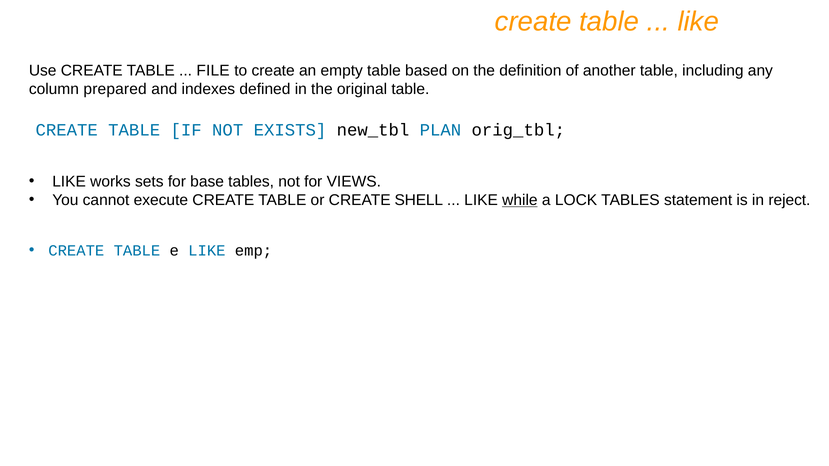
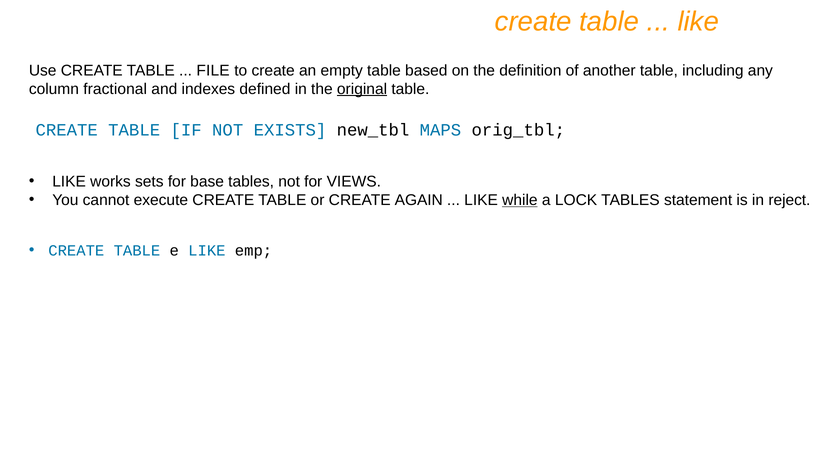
prepared: prepared -> fractional
original underline: none -> present
PLAN: PLAN -> MAPS
SHELL: SHELL -> AGAIN
